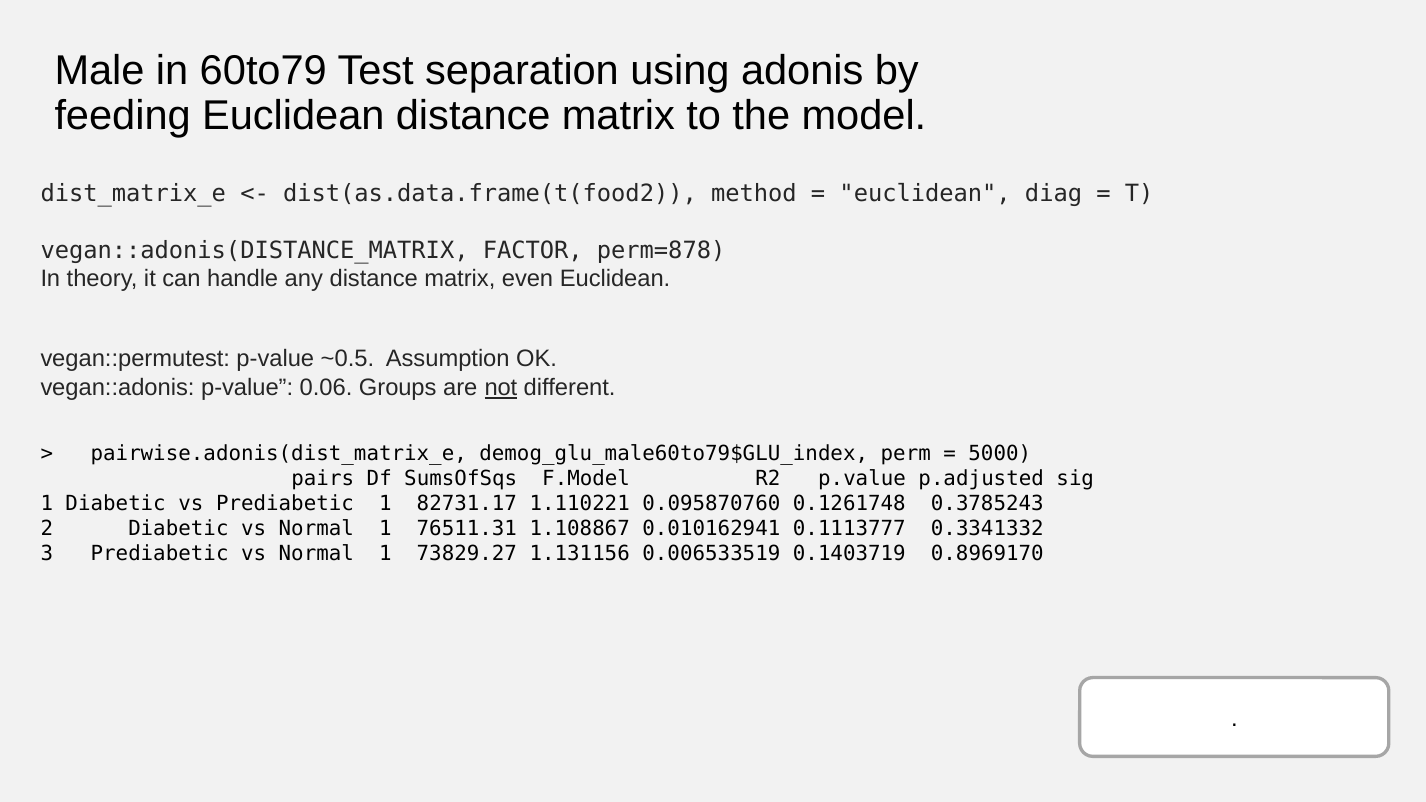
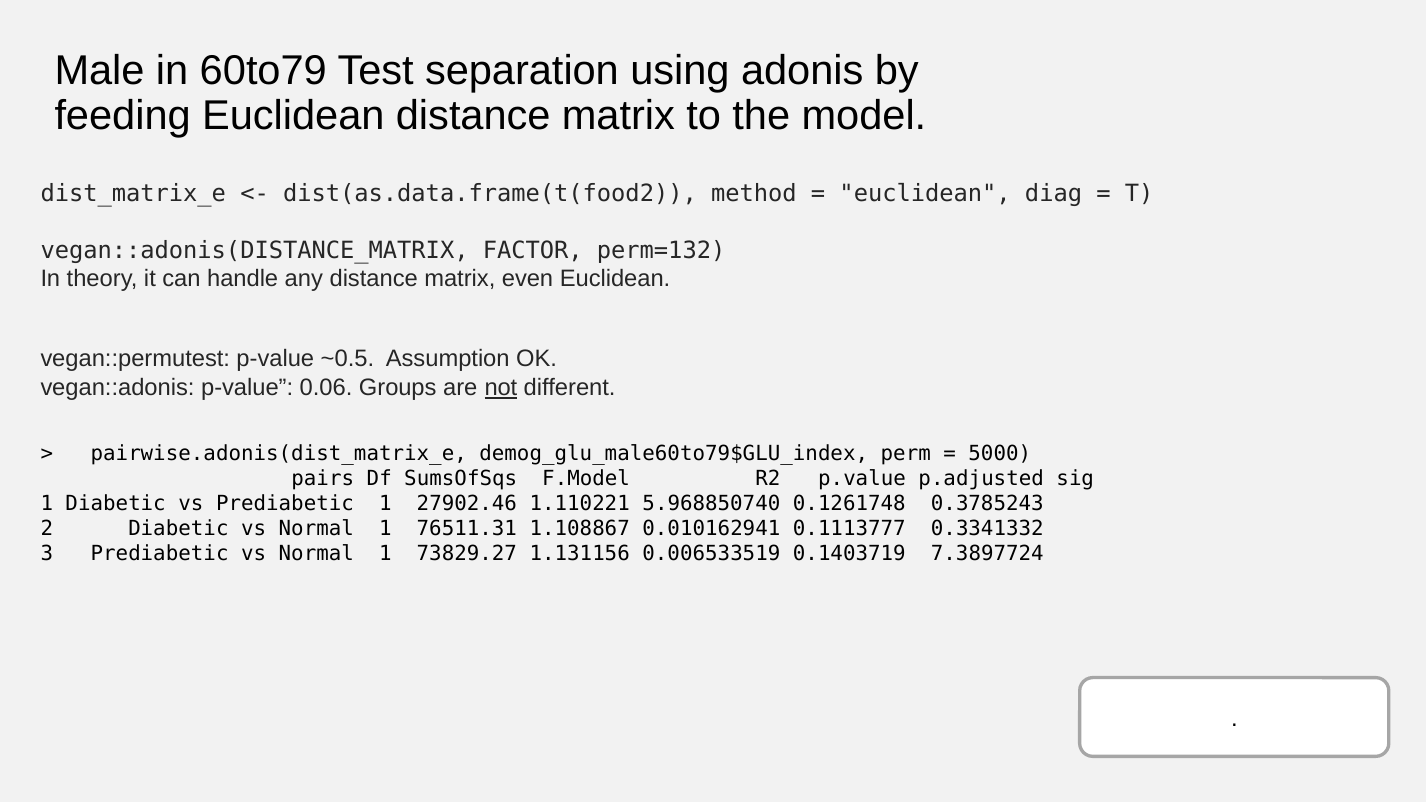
perm=878: perm=878 -> perm=132
82731.17: 82731.17 -> 27902.46
0.095870760: 0.095870760 -> 5.968850740
0.8969170: 0.8969170 -> 7.3897724
